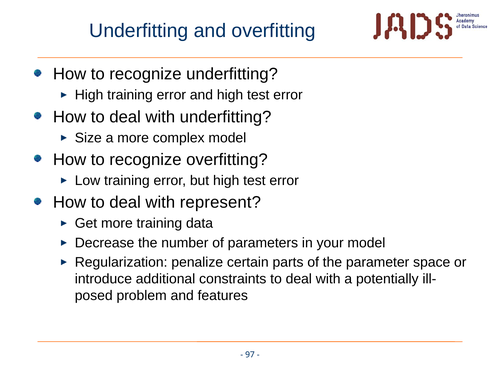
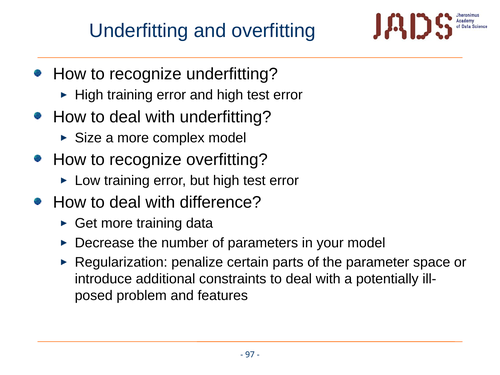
represent: represent -> difference
